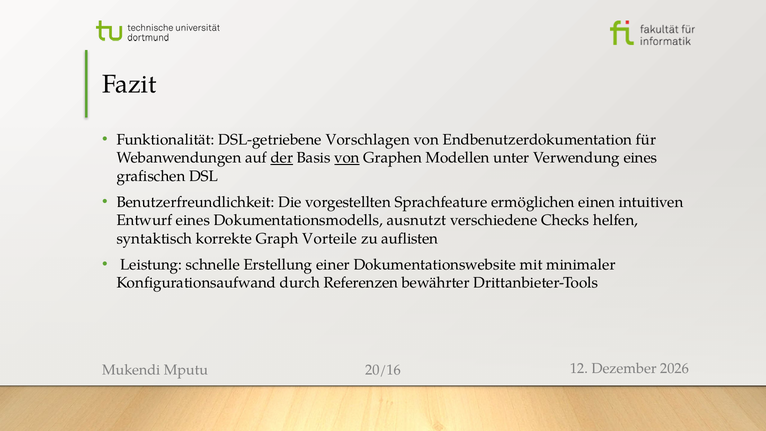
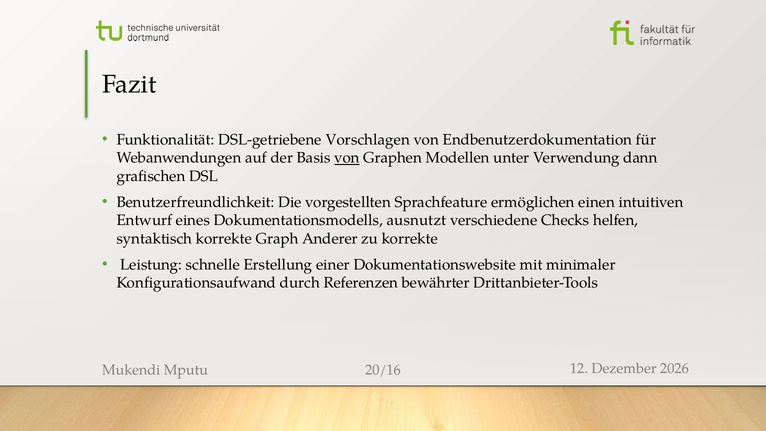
der underline: present -> none
Verwendung eines: eines -> dann
Vorteile: Vorteile -> Anderer
zu auflisten: auflisten -> korrekte
